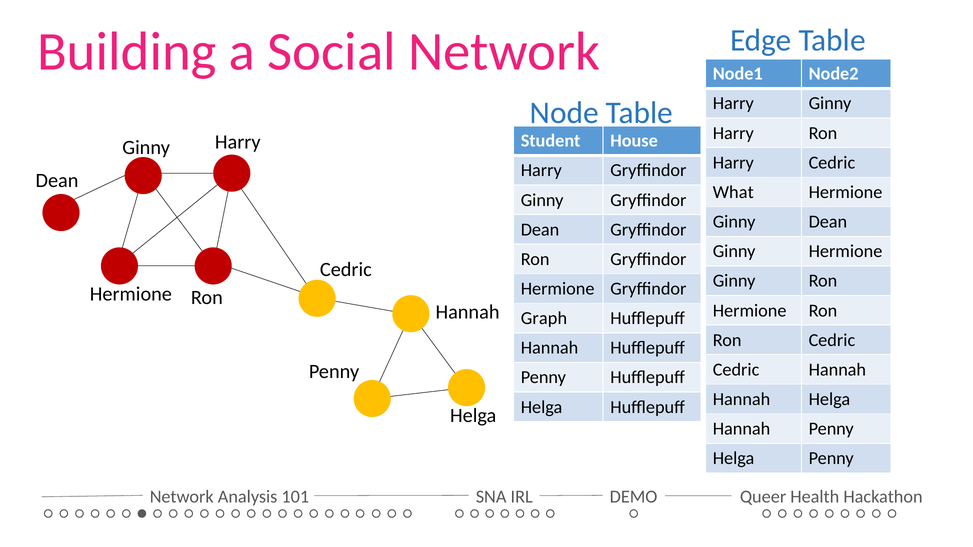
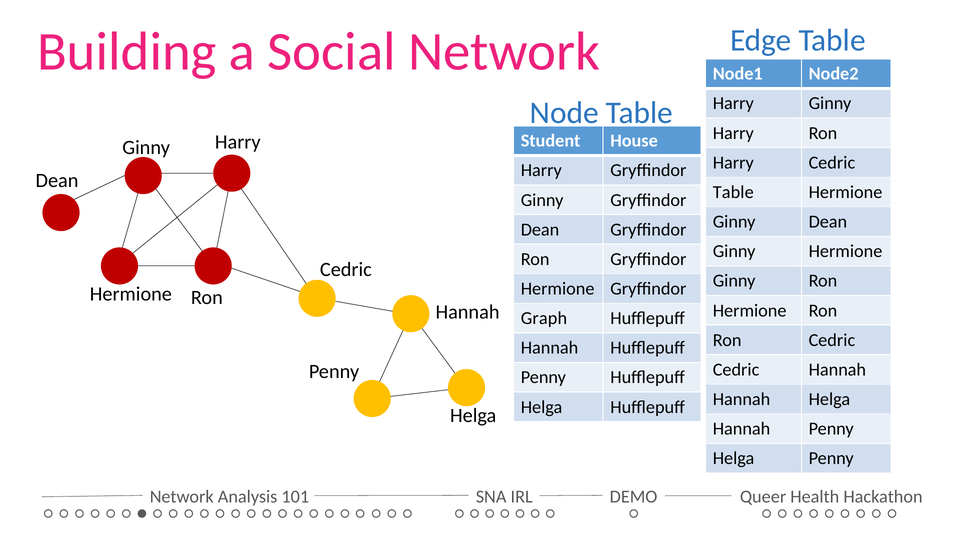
What at (733, 192): What -> Table
